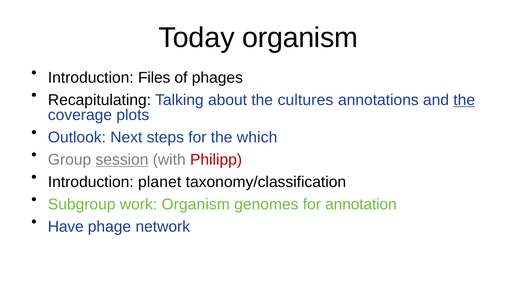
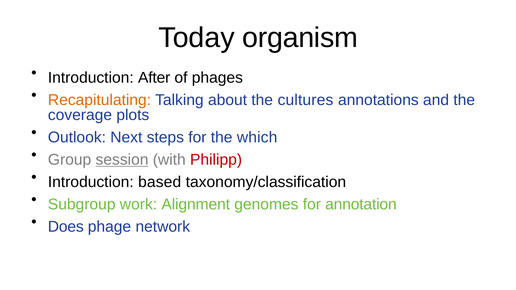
Files: Files -> After
Recapitulating colour: black -> orange
the at (464, 100) underline: present -> none
planet: planet -> based
work Organism: Organism -> Alignment
Have: Have -> Does
